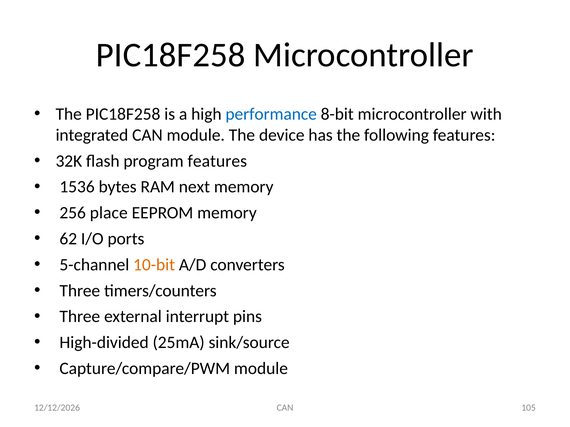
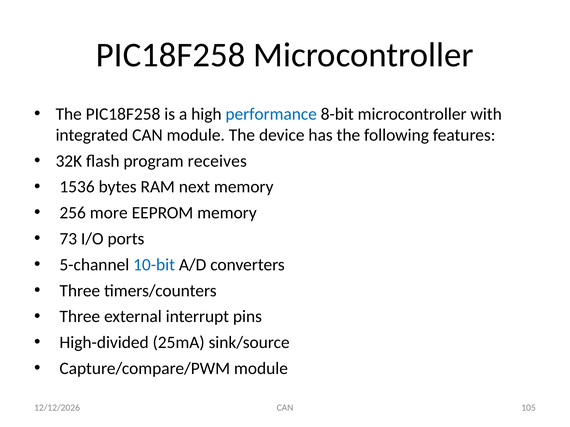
program features: features -> receives
place: place -> more
62: 62 -> 73
10-bit colour: orange -> blue
